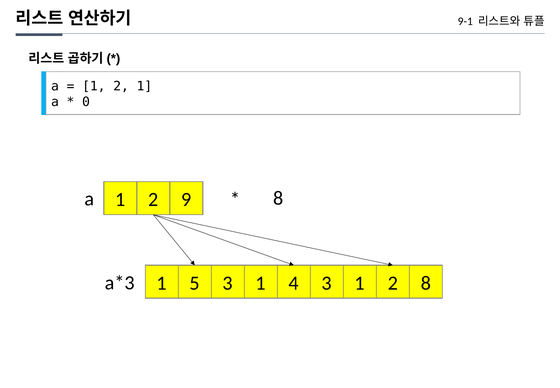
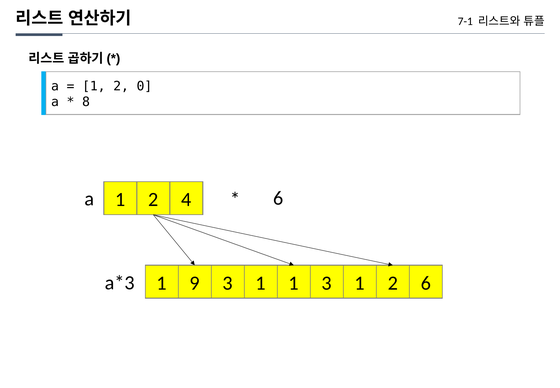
9-1: 9-1 -> 7-1
2 1: 1 -> 0
0: 0 -> 8
a 8: 8 -> 6
9: 9 -> 4
1 4: 4 -> 1
2 8: 8 -> 6
5: 5 -> 9
